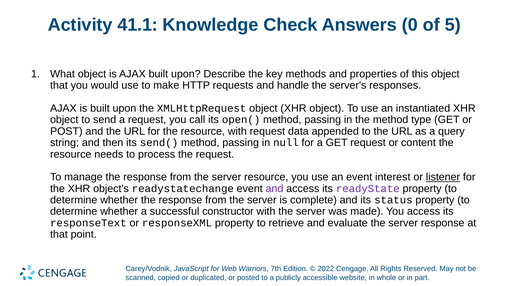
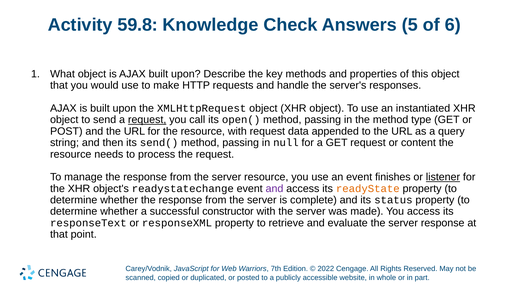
41.1: 41.1 -> 59.8
0: 0 -> 5
5: 5 -> 6
request at (147, 120) underline: none -> present
interest: interest -> finishes
readyState colour: purple -> orange
